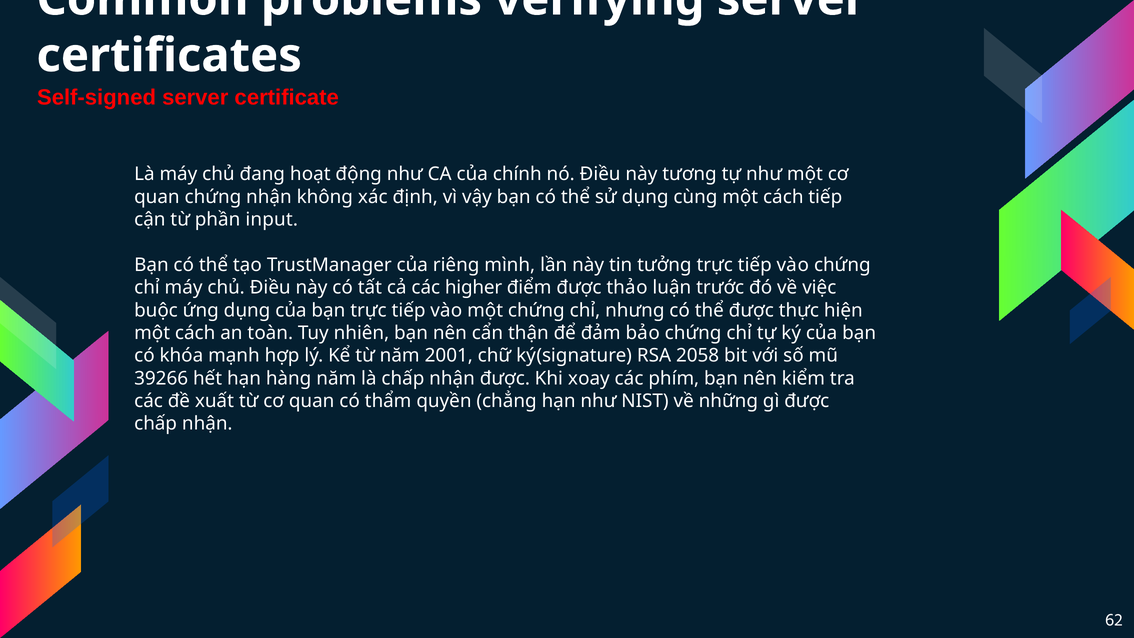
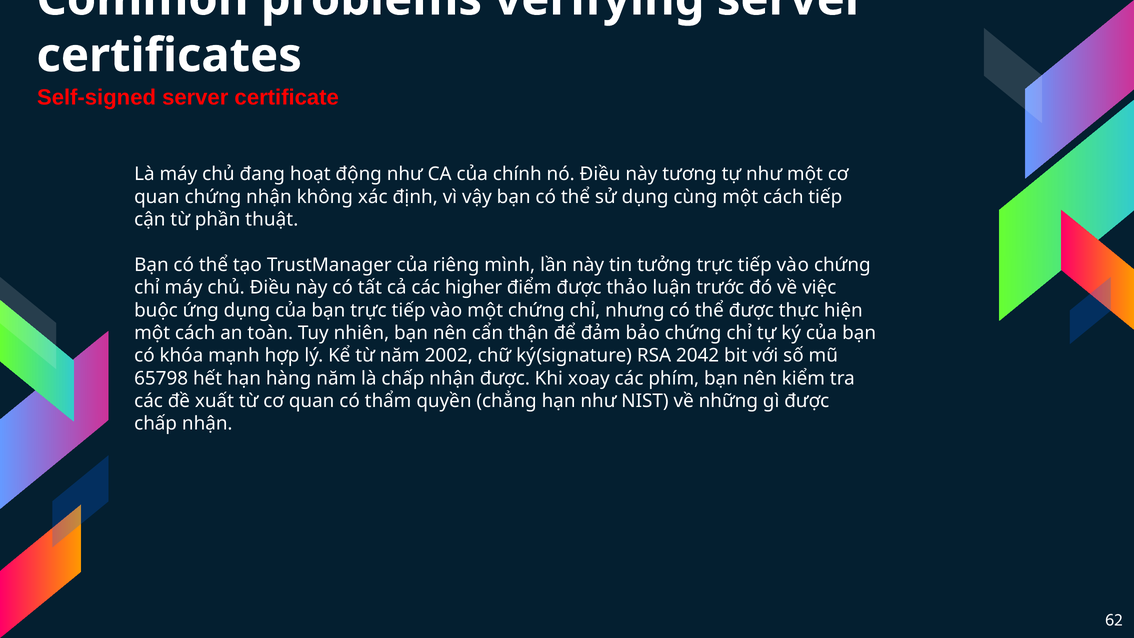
input: input -> thuật
2001: 2001 -> 2002
2058: 2058 -> 2042
39266: 39266 -> 65798
